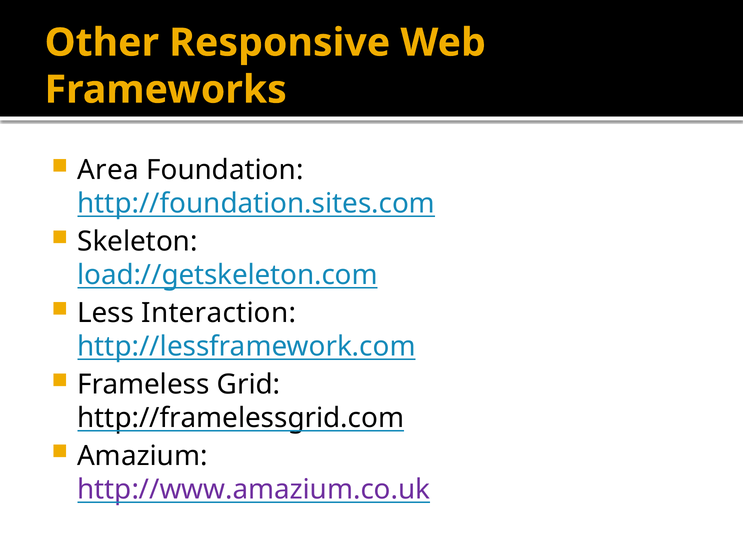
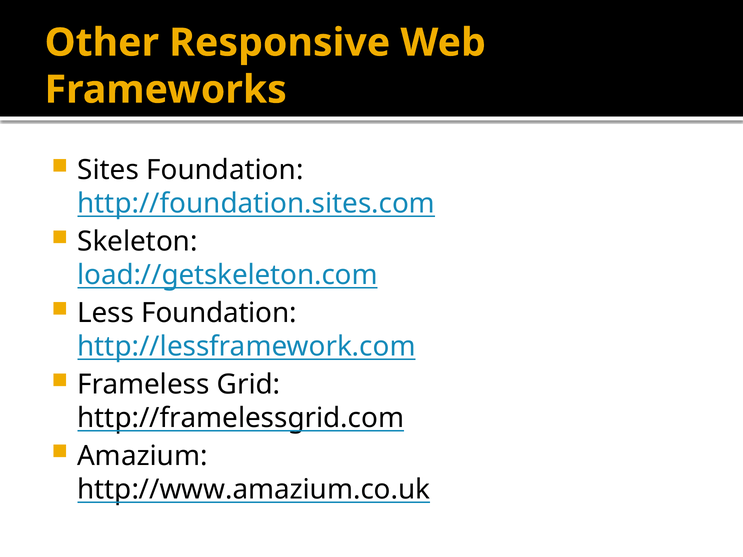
Area: Area -> Sites
Less Interaction: Interaction -> Foundation
http://www.amazium.co.uk colour: purple -> black
